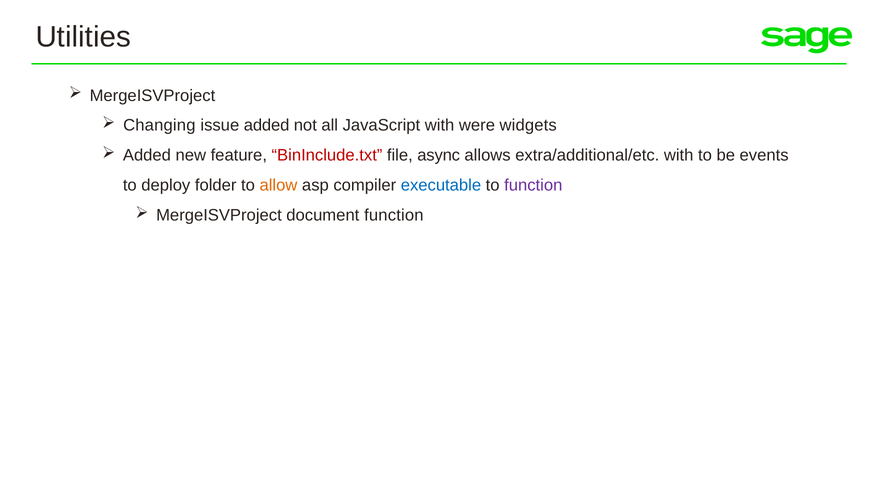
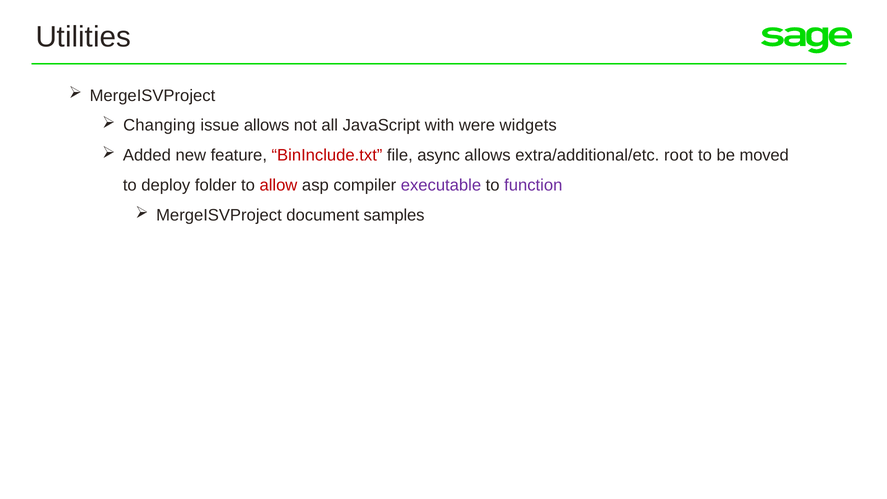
issue added: added -> allows
extra/additional/etc with: with -> root
events: events -> moved
allow colour: orange -> red
executable colour: blue -> purple
document function: function -> samples
